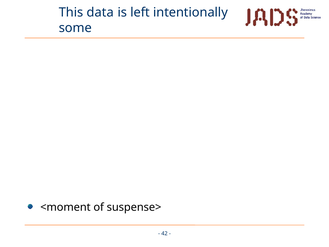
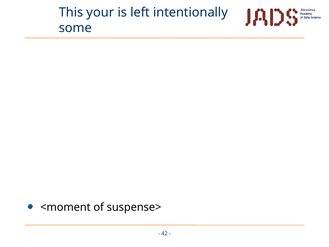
data: data -> your
